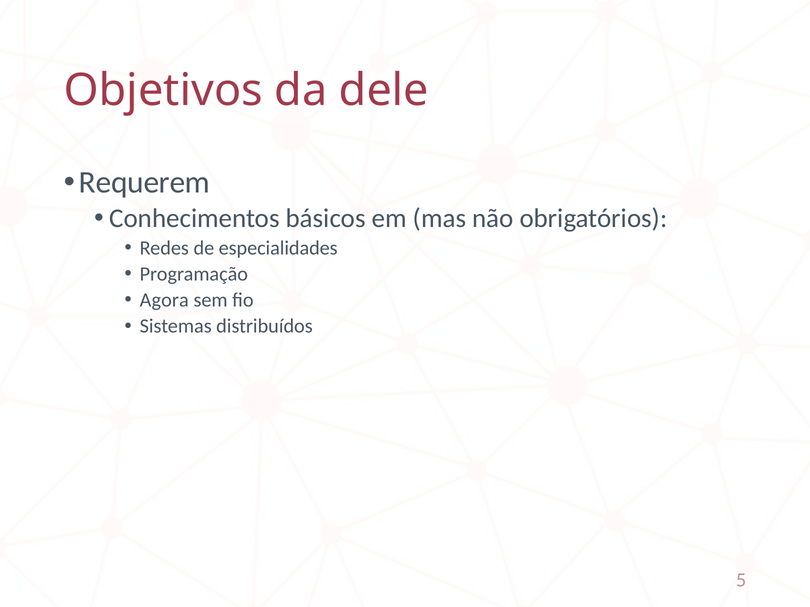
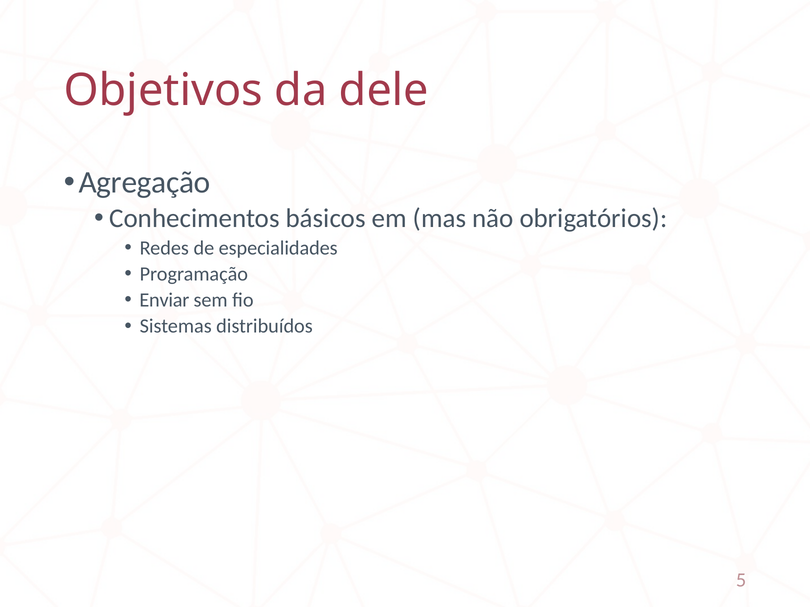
Requerem: Requerem -> Agregação
Agora: Agora -> Enviar
